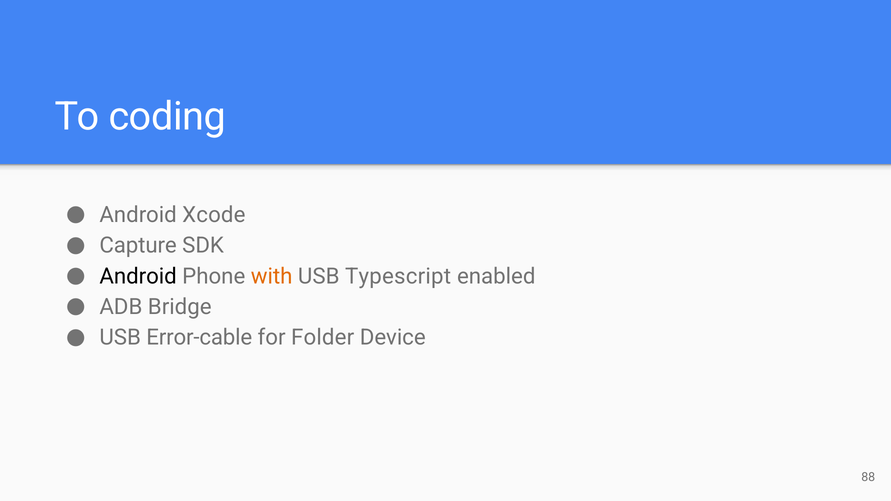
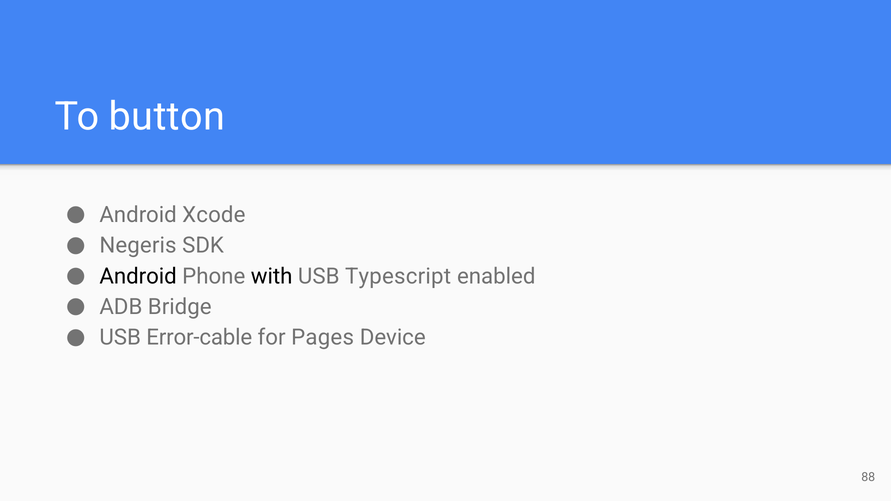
coding: coding -> button
Capture: Capture -> Negeris
with colour: orange -> black
Folder: Folder -> Pages
